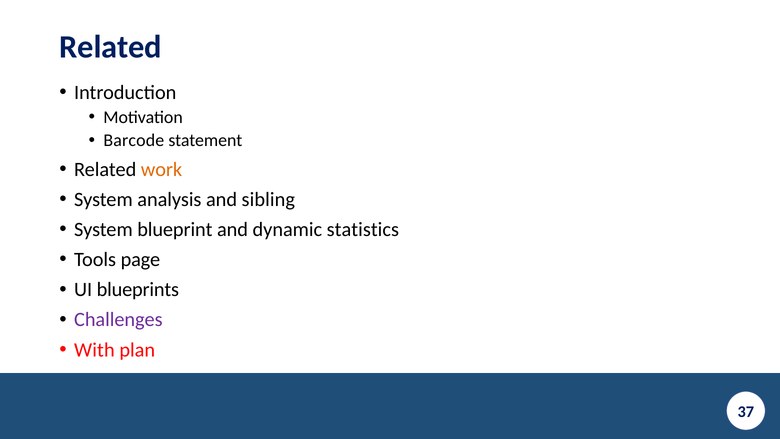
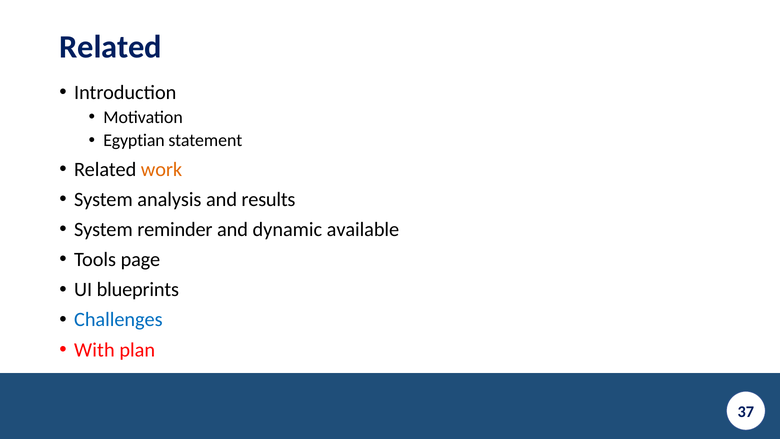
Barcode: Barcode -> Egyptian
sibling: sibling -> results
blueprint: blueprint -> reminder
statistics: statistics -> available
Challenges colour: purple -> blue
